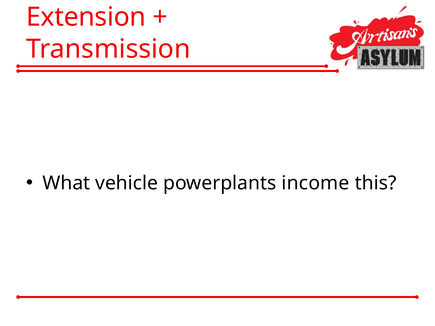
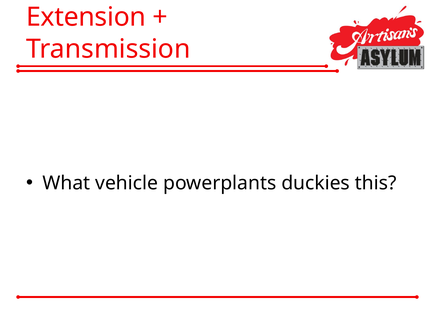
income: income -> duckies
